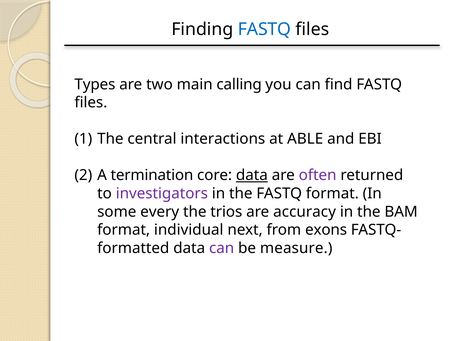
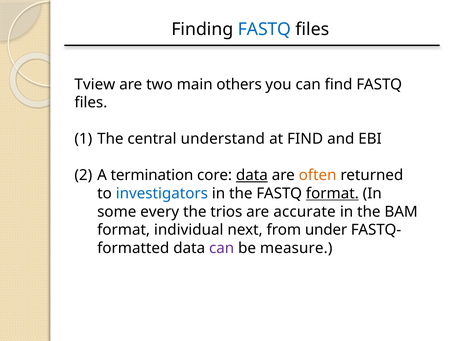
Types: Types -> Tview
calling: calling -> others
interactions: interactions -> understand
at ABLE: ABLE -> FIND
often colour: purple -> orange
investigators colour: purple -> blue
format at (332, 194) underline: none -> present
accuracy: accuracy -> accurate
exons: exons -> under
